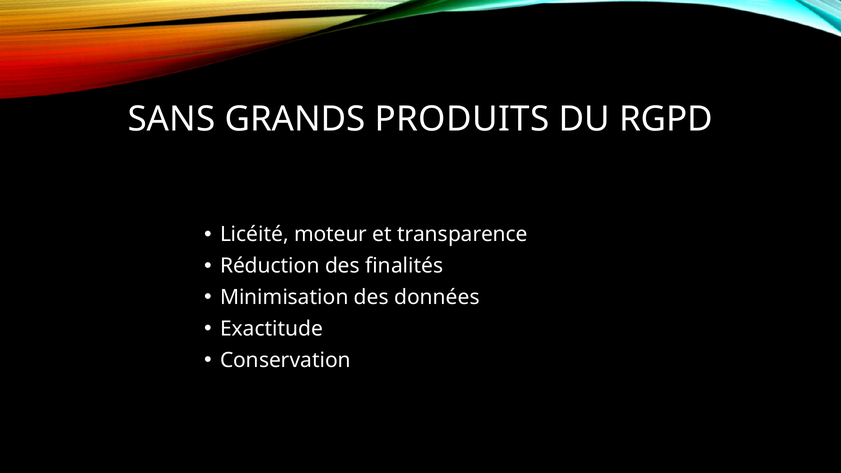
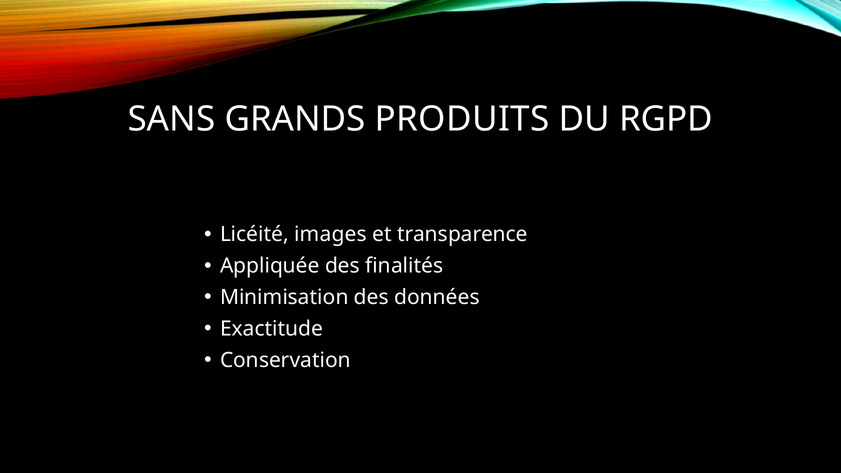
moteur: moteur -> images
Réduction: Réduction -> Appliquée
